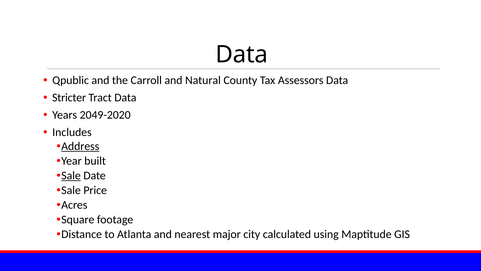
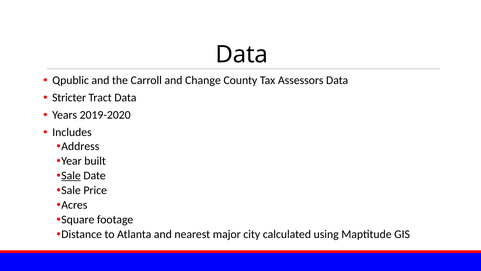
Natural: Natural -> Change
2049-2020: 2049-2020 -> 2019-2020
Address underline: present -> none
